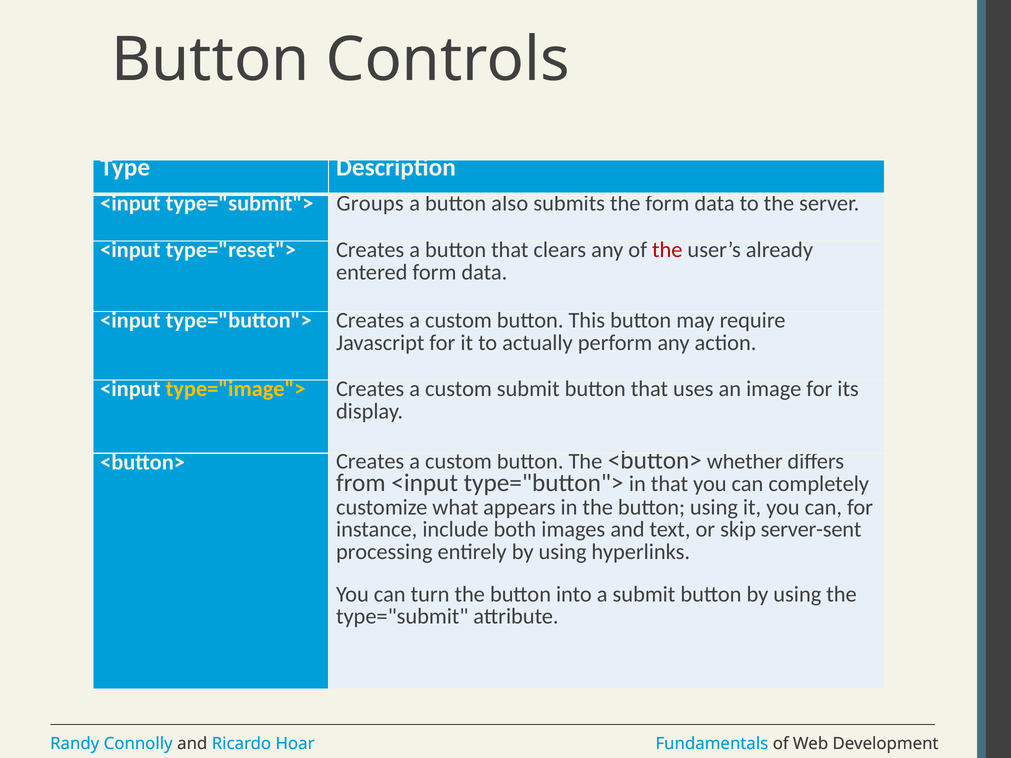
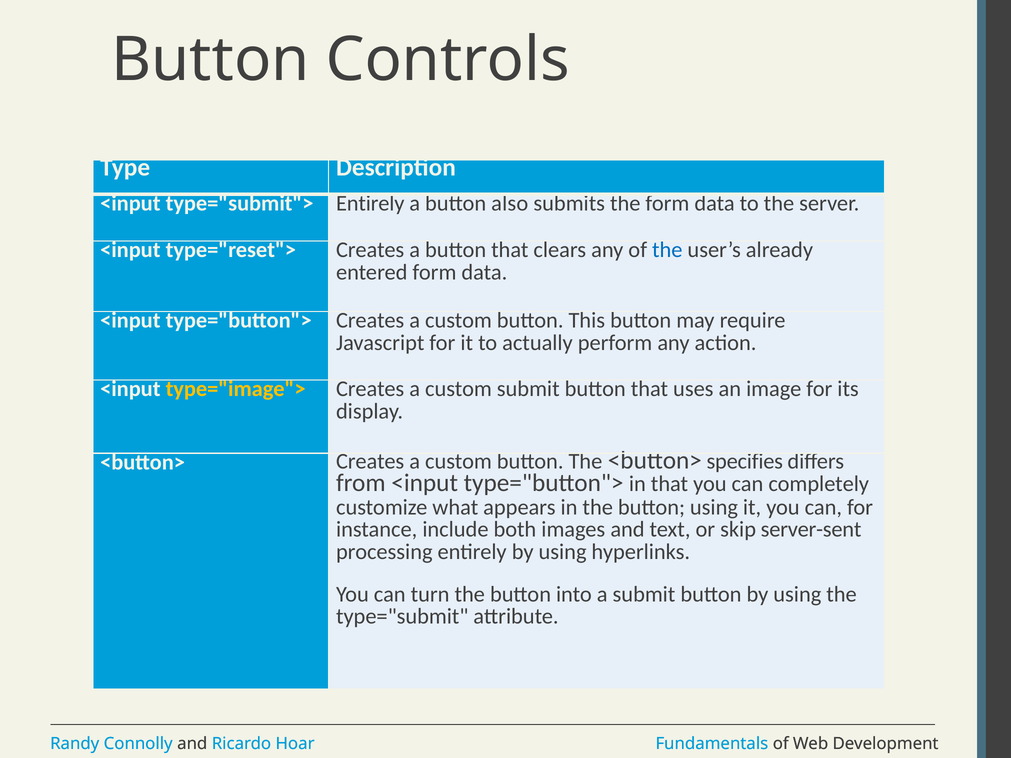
type="submit"> Groups: Groups -> Entirely
the at (667, 250) colour: red -> blue
whether: whether -> specifies
